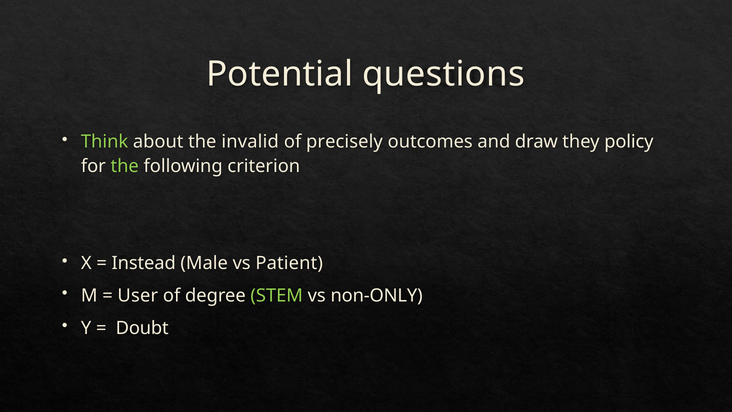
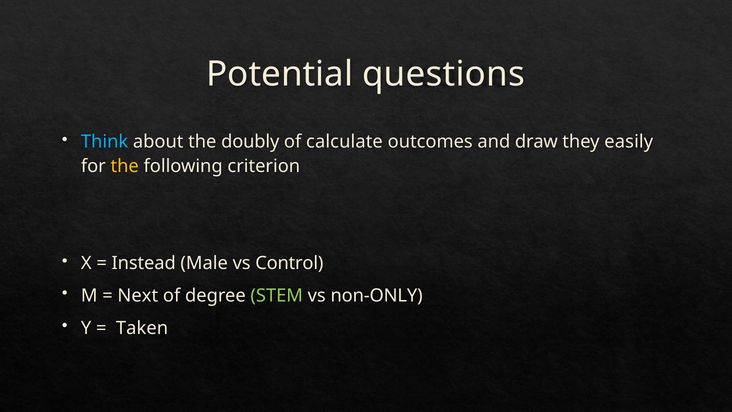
Think colour: light green -> light blue
invalid: invalid -> doubly
precisely: precisely -> calculate
policy: policy -> easily
the at (125, 166) colour: light green -> yellow
Patient: Patient -> Control
User: User -> Next
Doubt: Doubt -> Taken
